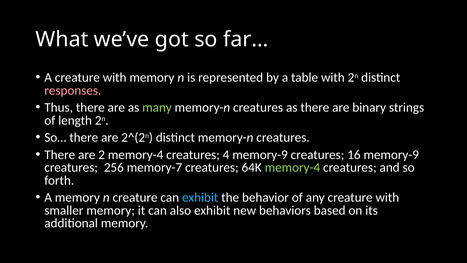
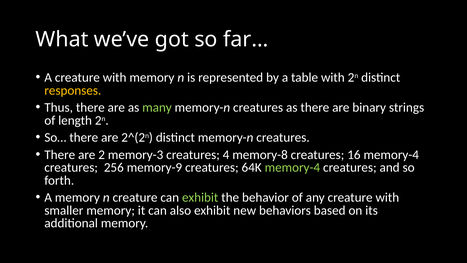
responses colour: pink -> yellow
2 memory-4: memory-4 -> memory-3
4 memory-9: memory-9 -> memory-8
16 memory-9: memory-9 -> memory-4
memory-7: memory-7 -> memory-9
exhibit at (200, 197) colour: light blue -> light green
